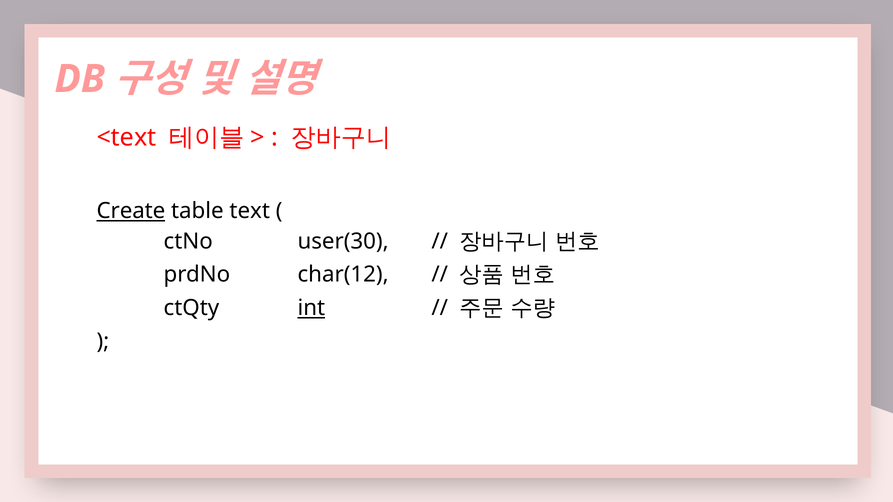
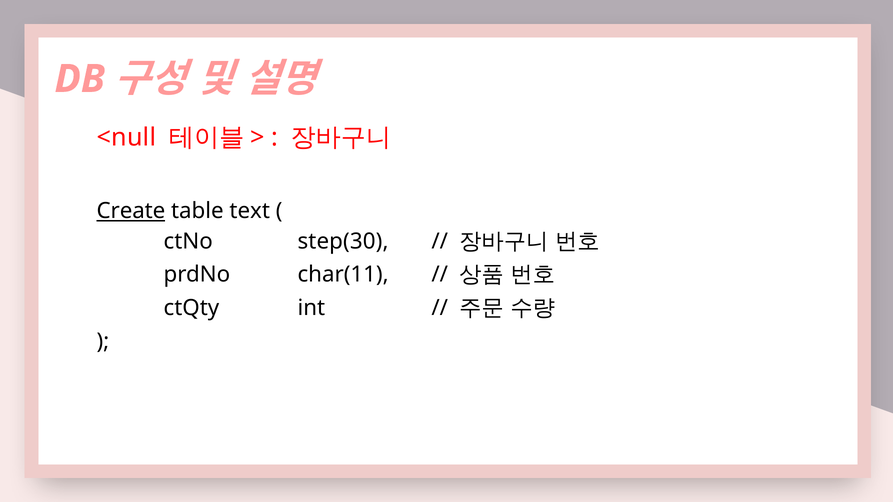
<text: <text -> <null
user(30: user(30 -> step(30
char(12: char(12 -> char(11
int underline: present -> none
